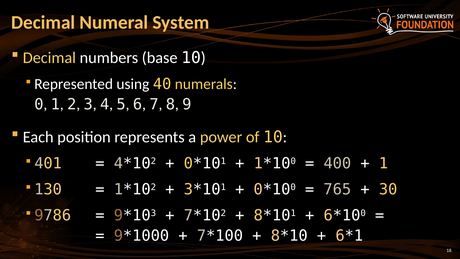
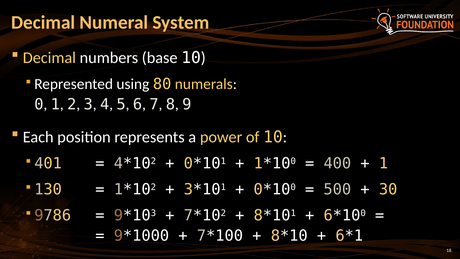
40: 40 -> 80
765: 765 -> 500
